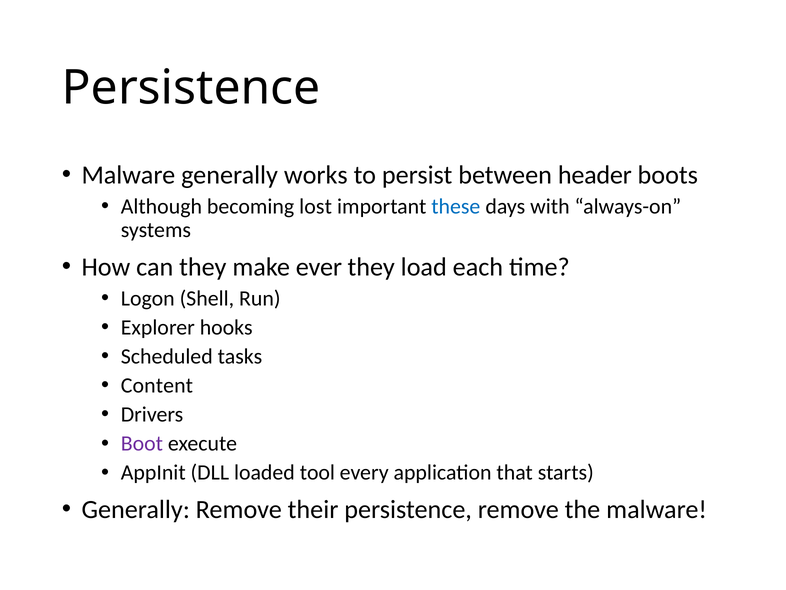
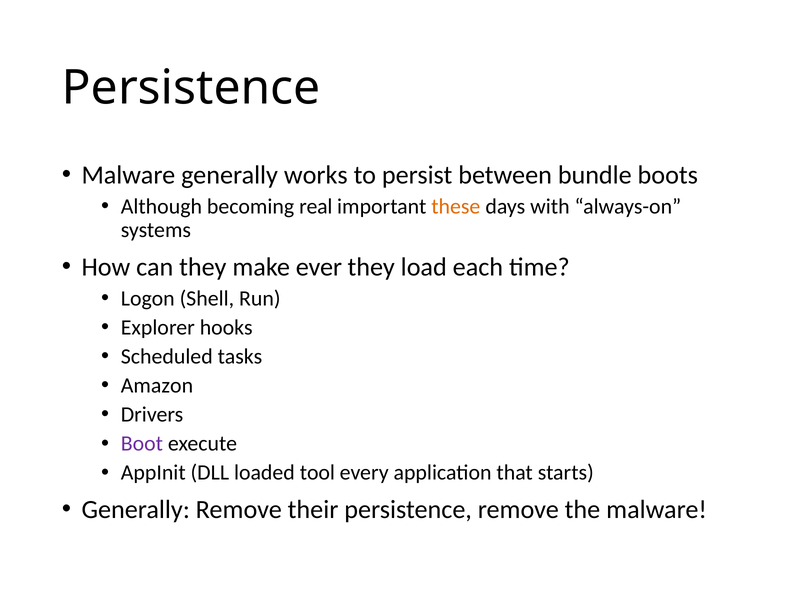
header: header -> bundle
lost: lost -> real
these colour: blue -> orange
Content: Content -> Amazon
